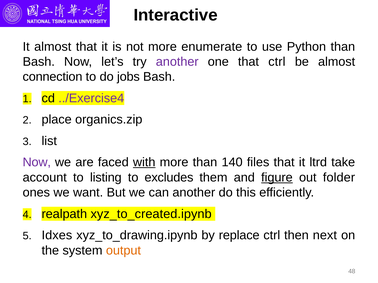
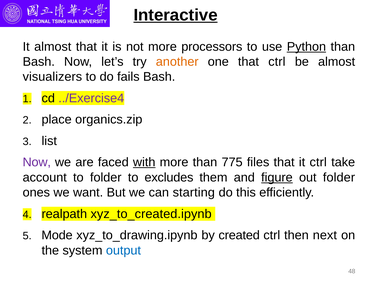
Interactive underline: none -> present
enumerate: enumerate -> processors
Python underline: none -> present
another at (177, 62) colour: purple -> orange
connection: connection -> visualizers
jobs: jobs -> fails
140: 140 -> 775
it ltrd: ltrd -> ctrl
to listing: listing -> folder
can another: another -> starting
Idxes: Idxes -> Mode
replace: replace -> created
output colour: orange -> blue
